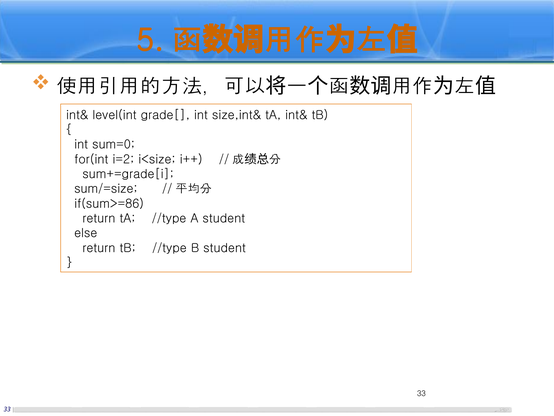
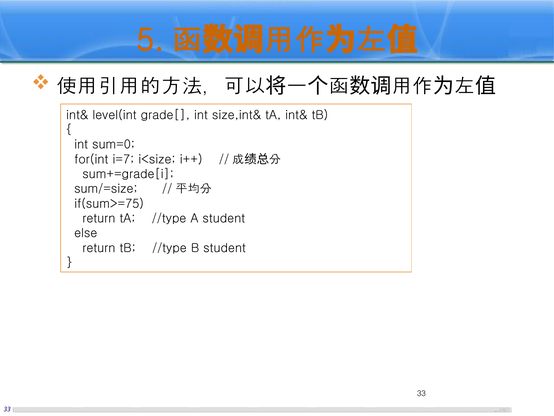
i=2: i=2 -> i=7
if(sum>=86: if(sum>=86 -> if(sum>=75
